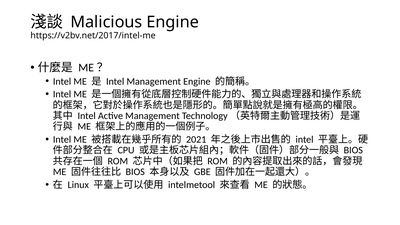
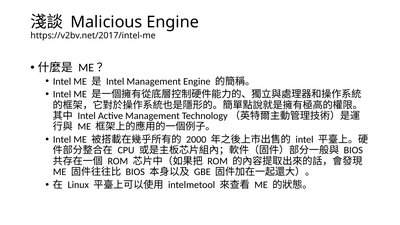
2021: 2021 -> 2000
